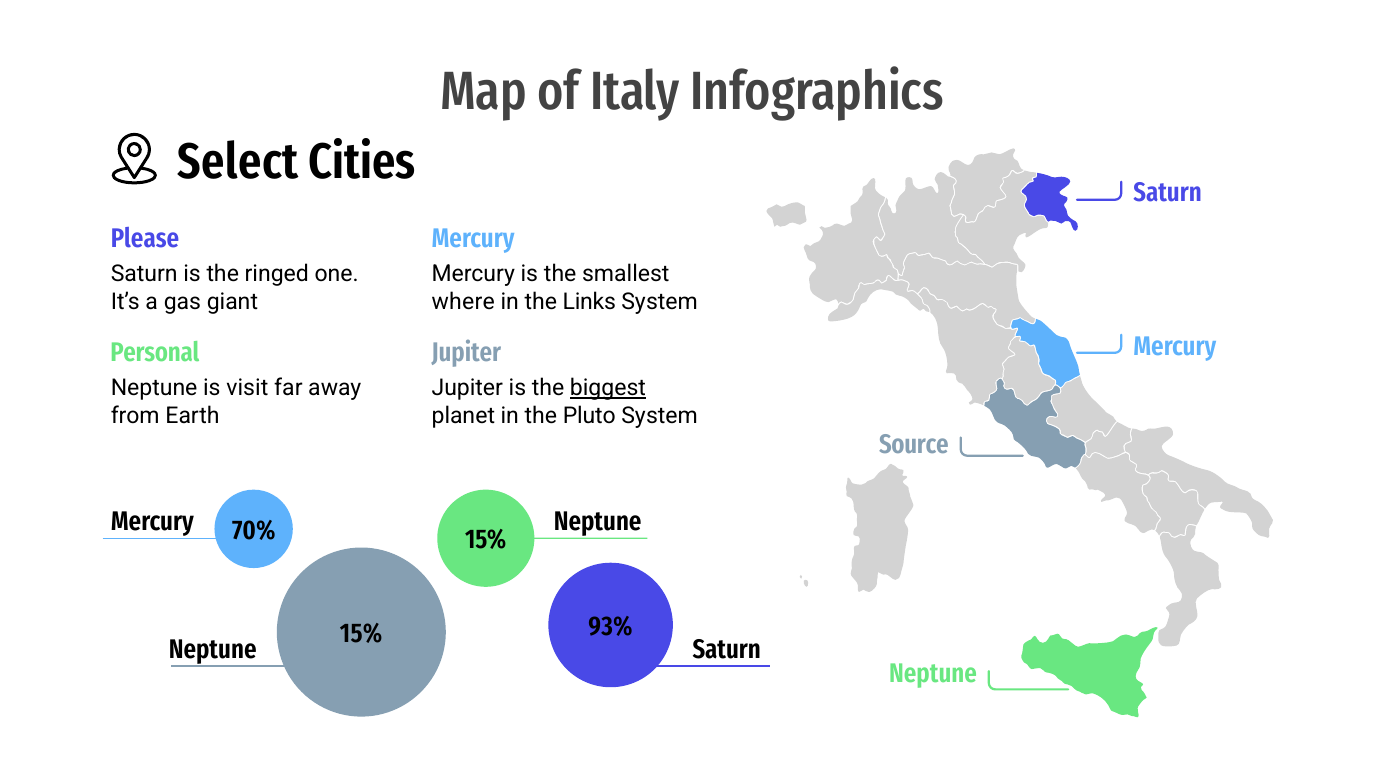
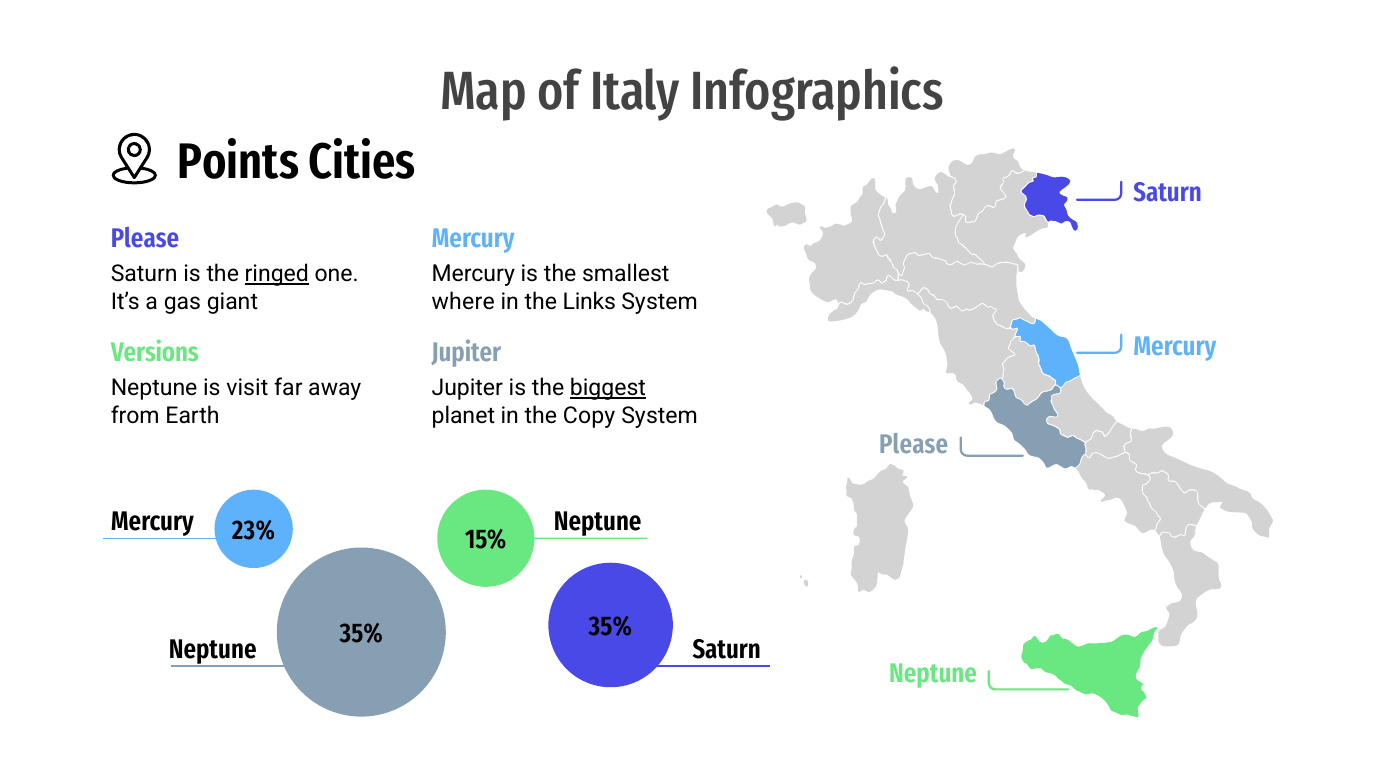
Select: Select -> Points
ringed underline: none -> present
Personal: Personal -> Versions
Pluto: Pluto -> Copy
Source at (914, 444): Source -> Please
70%: 70% -> 23%
93% at (610, 626): 93% -> 35%
15% at (361, 634): 15% -> 35%
